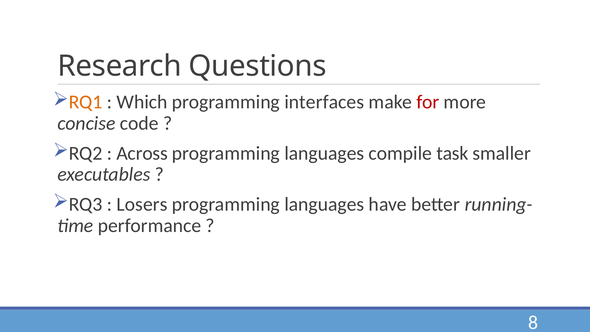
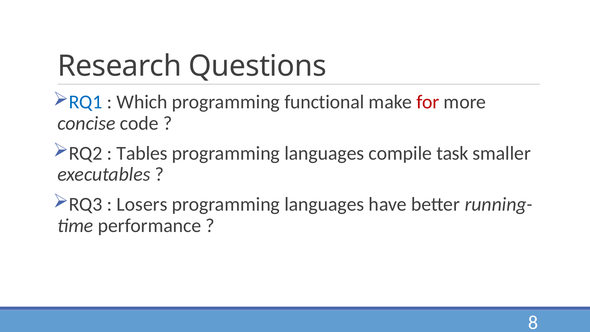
RQ1 colour: orange -> blue
interfaces: interfaces -> functional
Across: Across -> Tables
